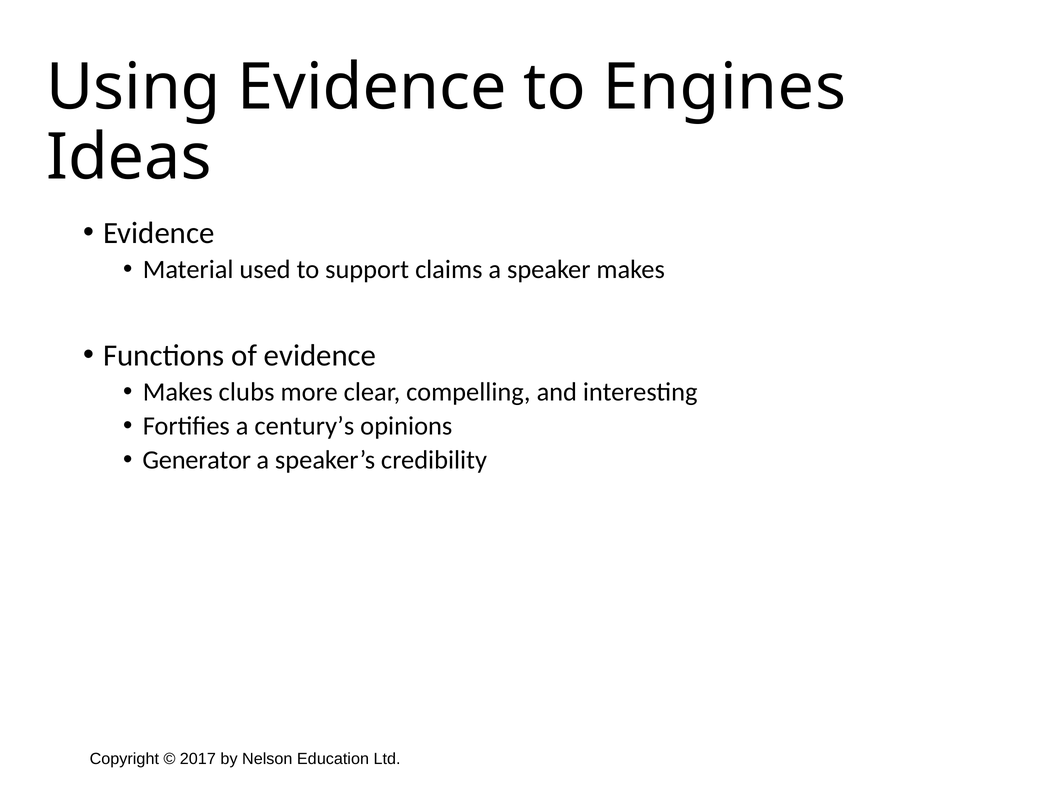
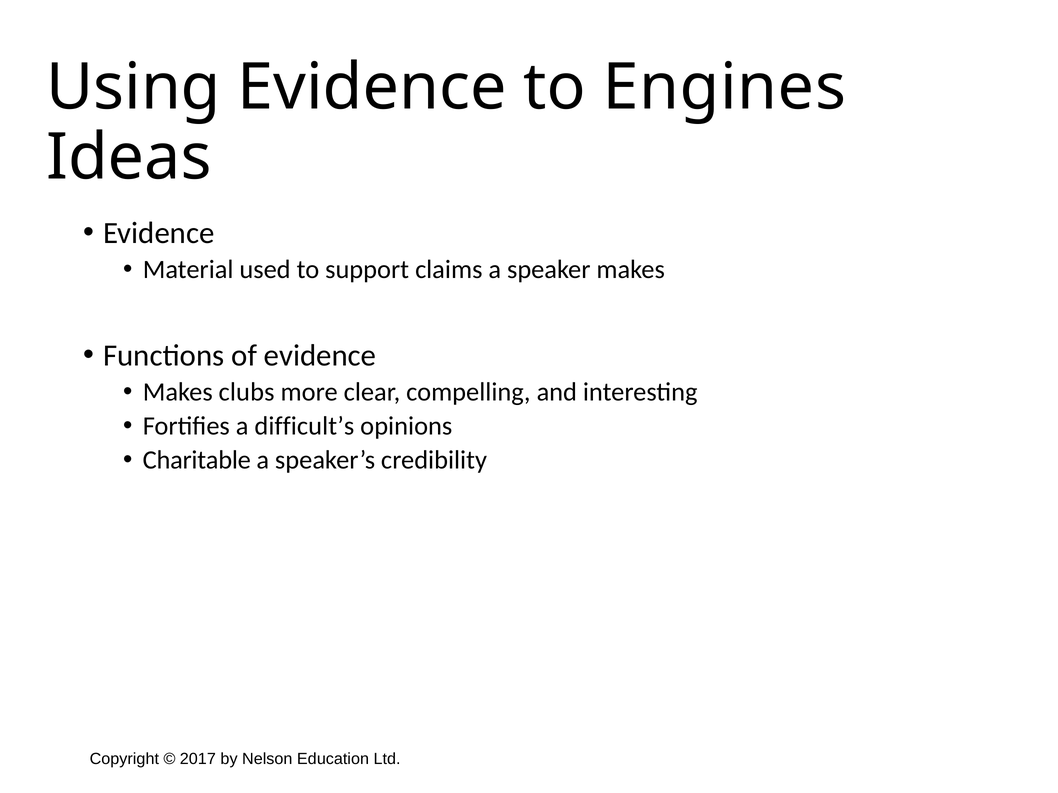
century’s: century’s -> difficult’s
Generator: Generator -> Charitable
